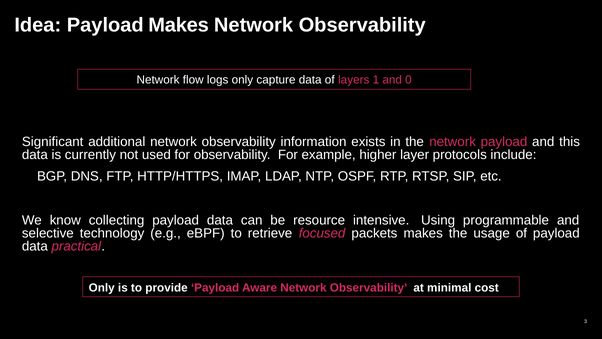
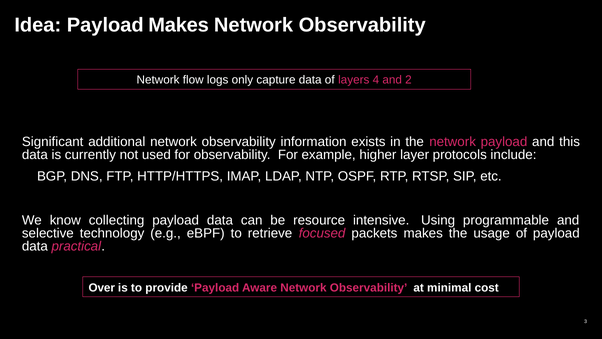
1: 1 -> 4
0: 0 -> 2
Only at (102, 287): Only -> Over
